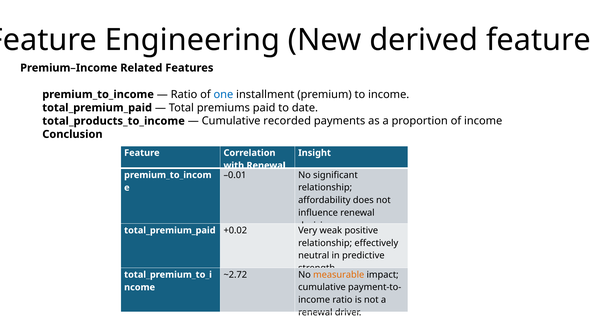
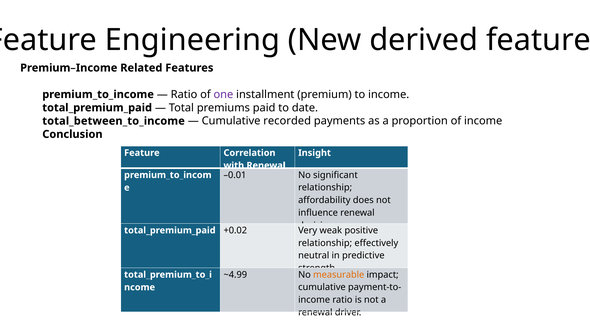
one colour: blue -> purple
total_products_to_income: total_products_to_income -> total_between_to_income
~2.72: ~2.72 -> ~4.99
